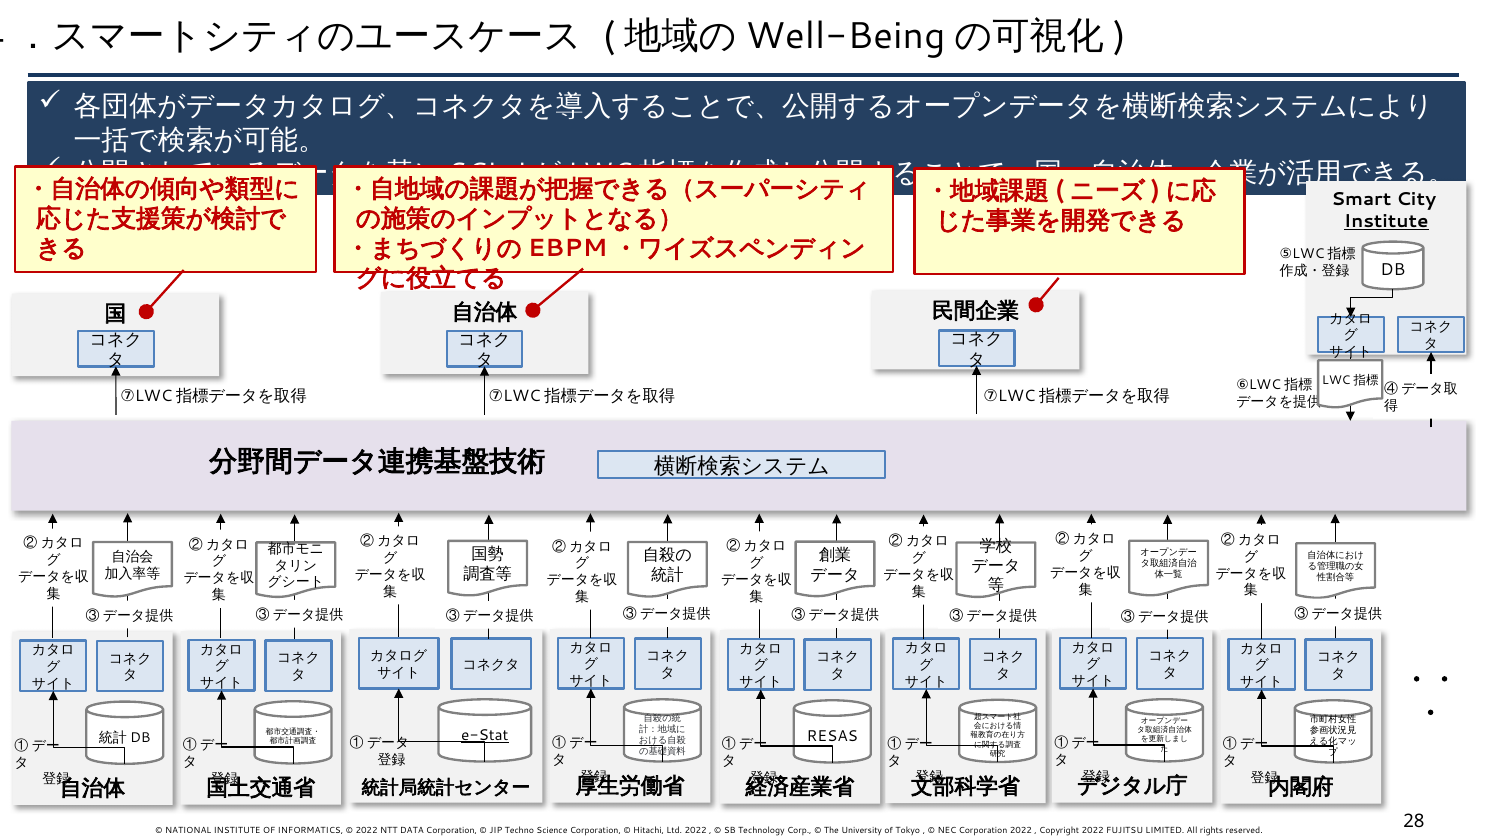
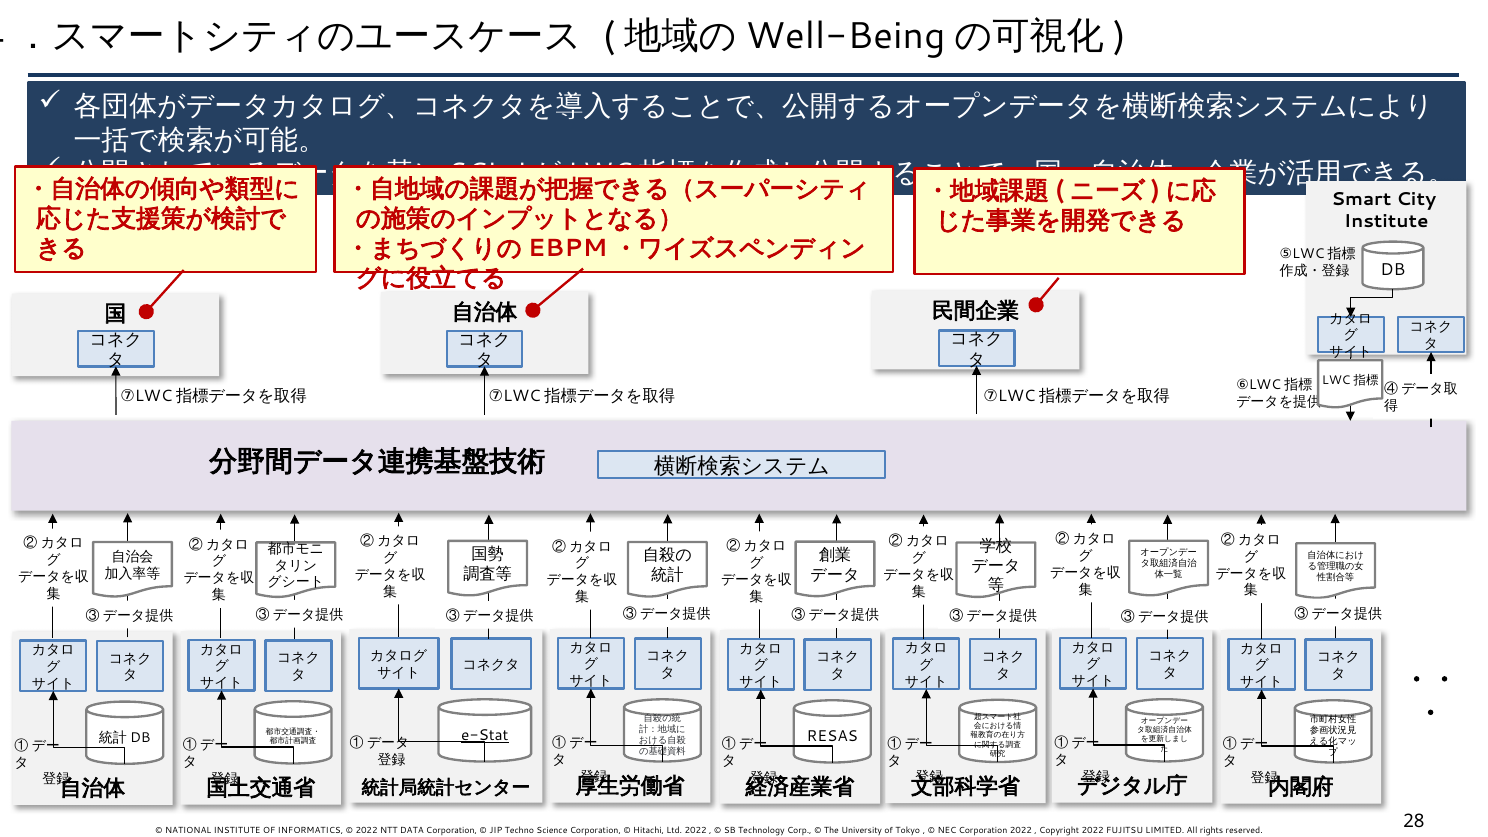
Institute at (1386, 221) underline: present -> none
